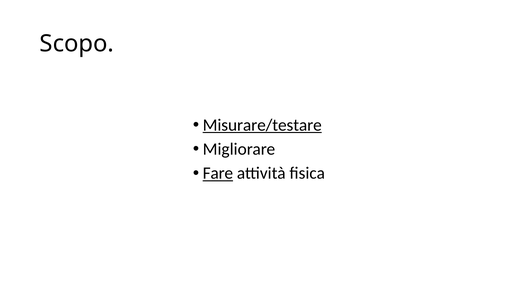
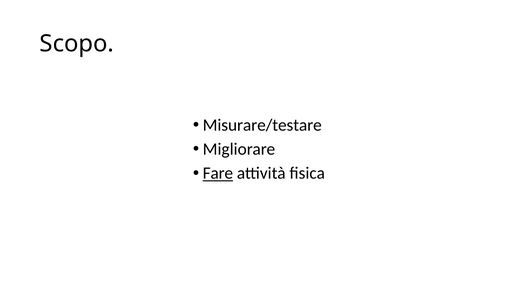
Misurare/testare underline: present -> none
